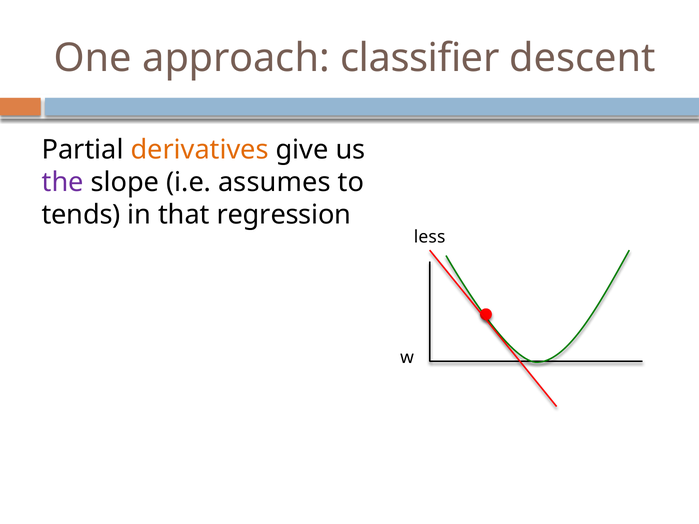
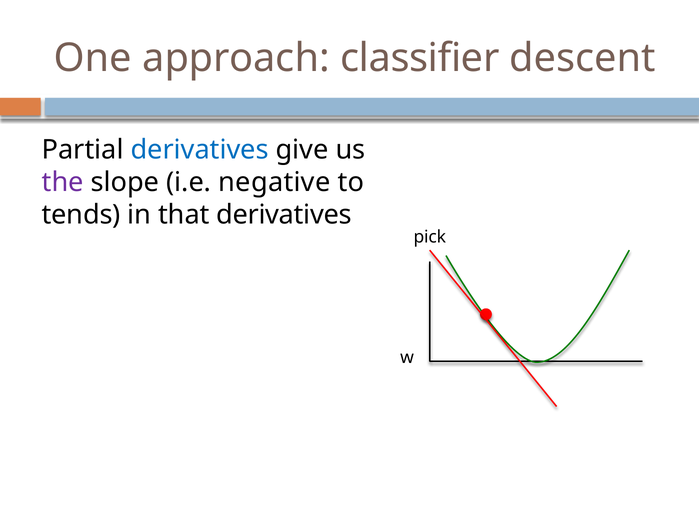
derivatives at (200, 150) colour: orange -> blue
assumes: assumes -> negative
that regression: regression -> derivatives
less: less -> pick
